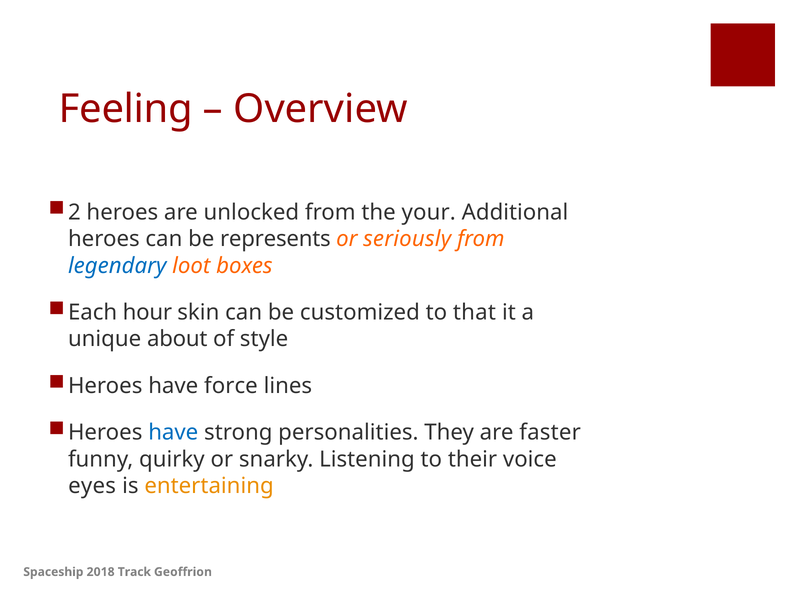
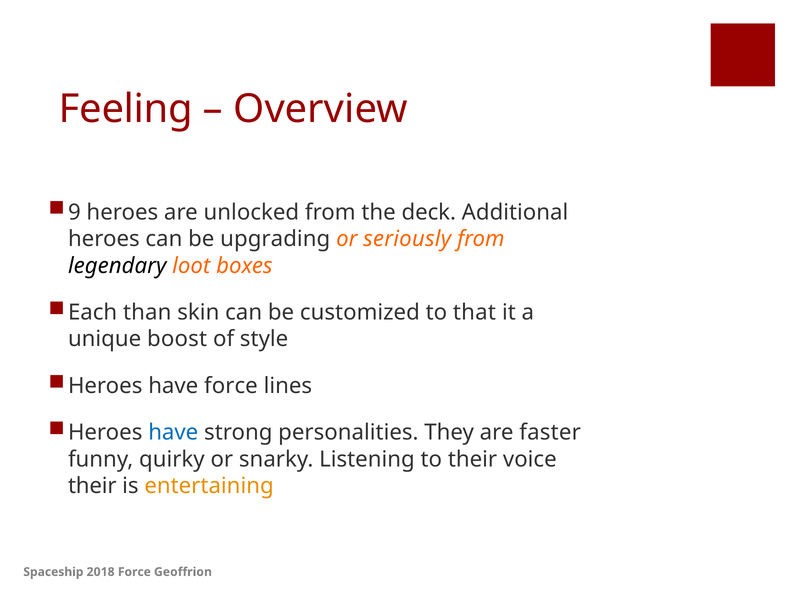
2: 2 -> 9
your: your -> deck
represents: represents -> upgrading
legendary colour: blue -> black
hour: hour -> than
about: about -> boost
eyes at (92, 486): eyes -> their
2018 Track: Track -> Force
